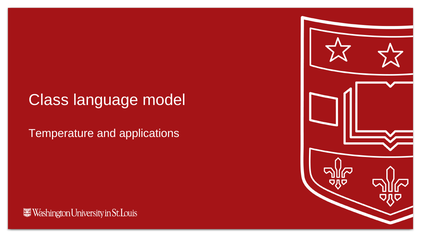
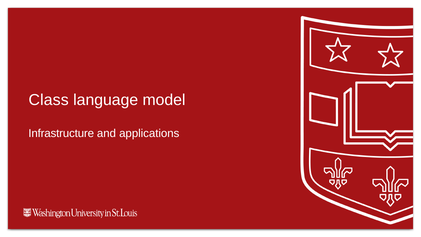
Temperature: Temperature -> Infrastructure
